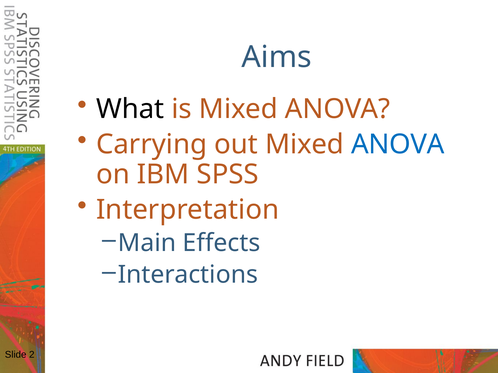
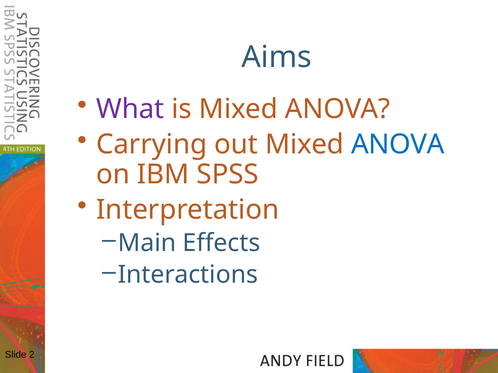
What colour: black -> purple
